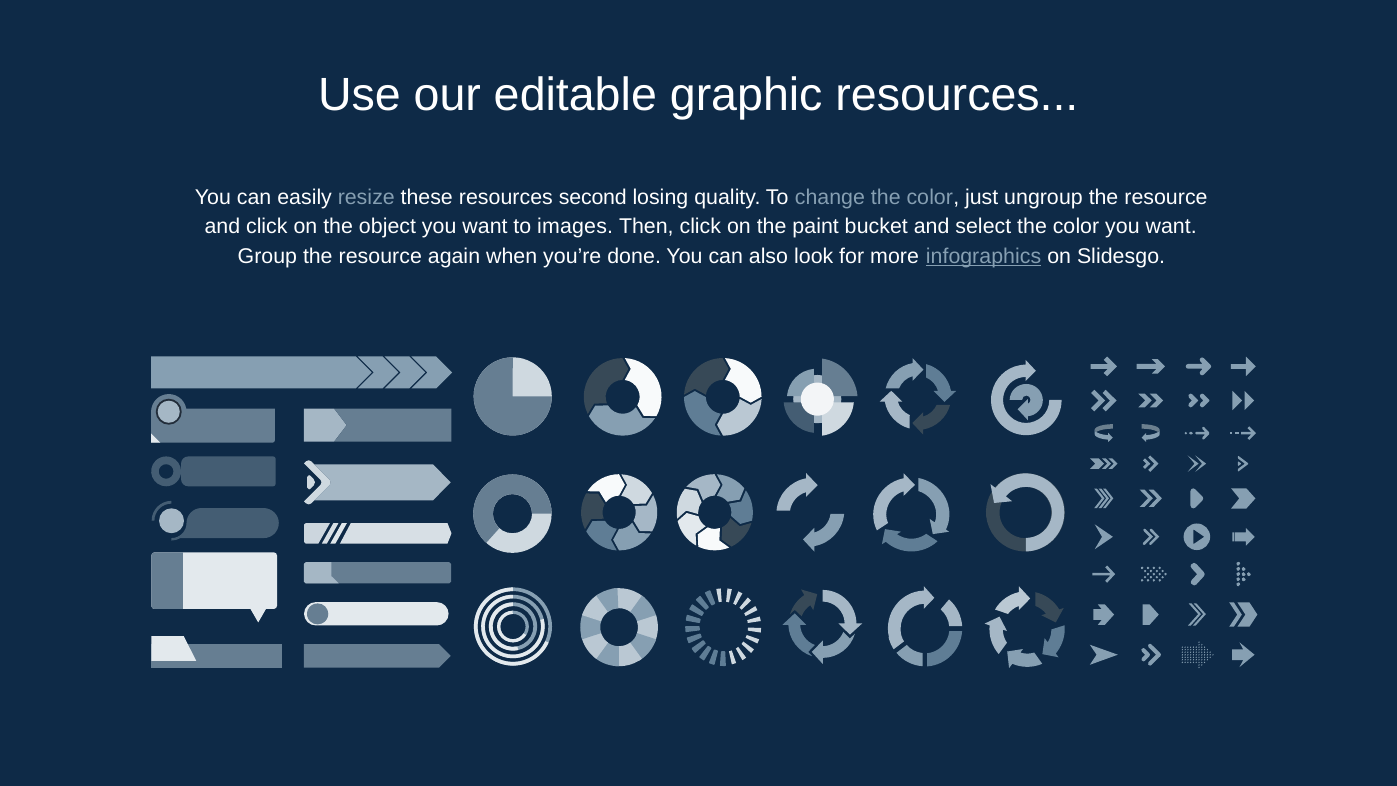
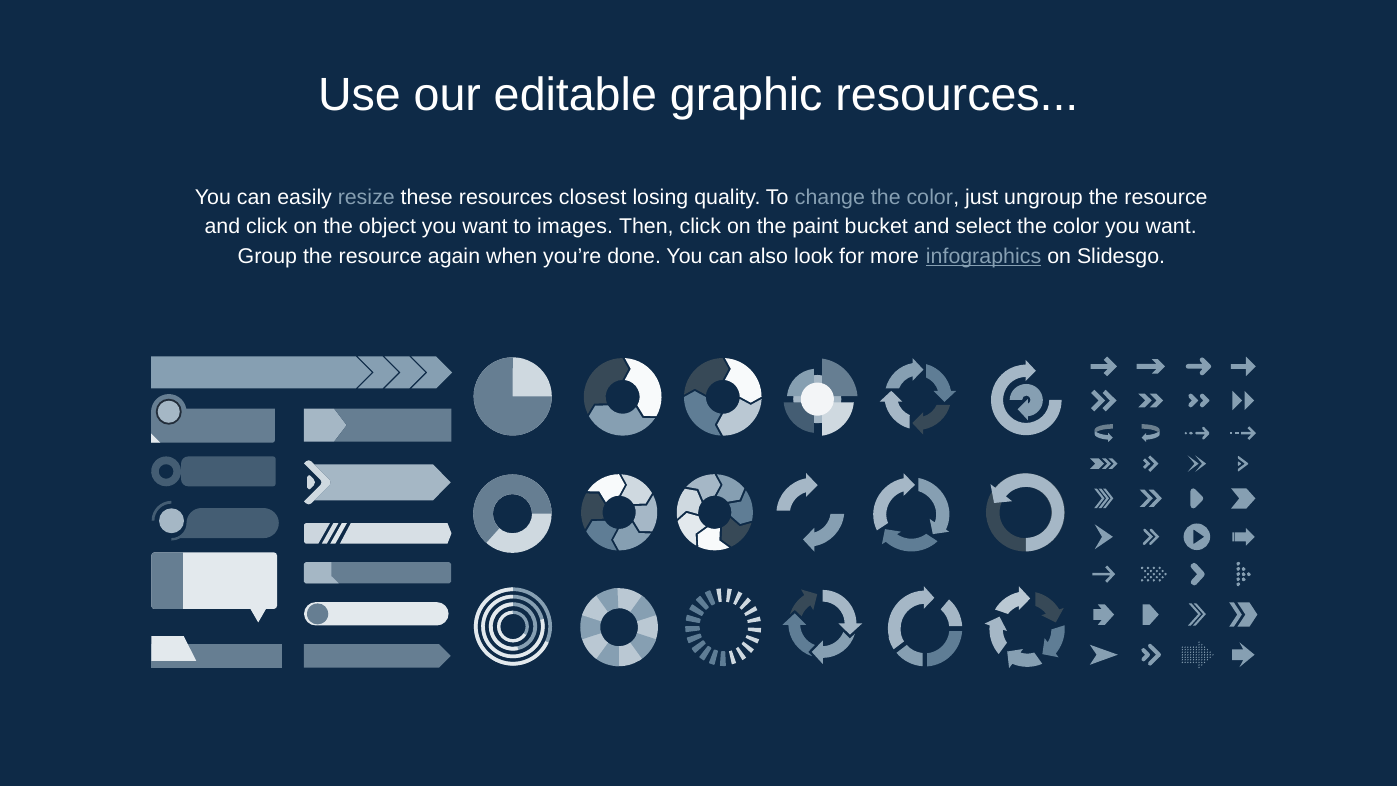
second: second -> closest
